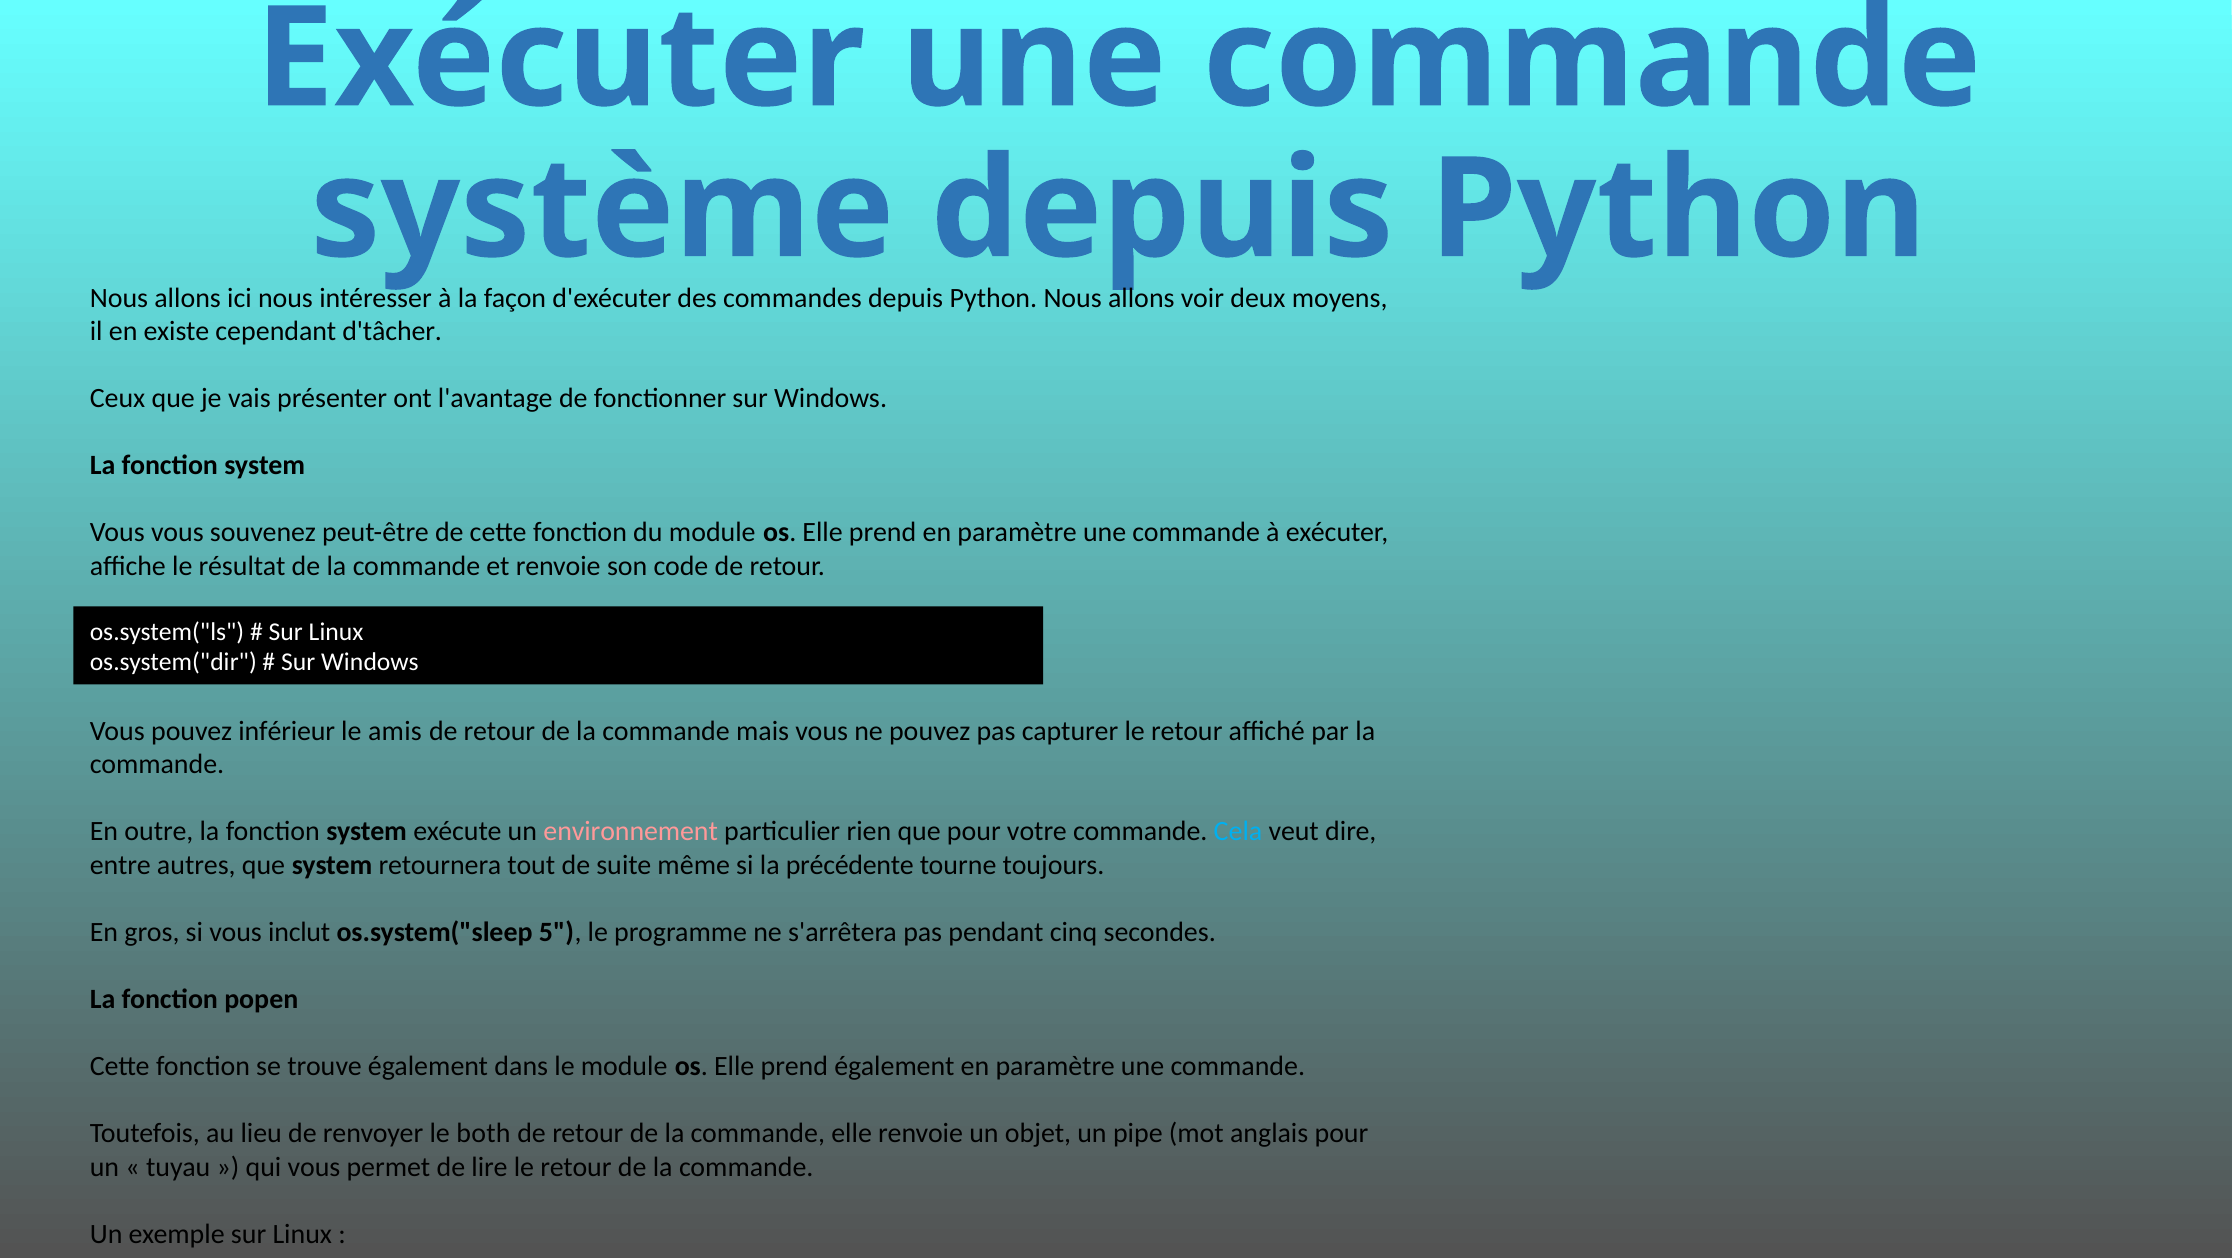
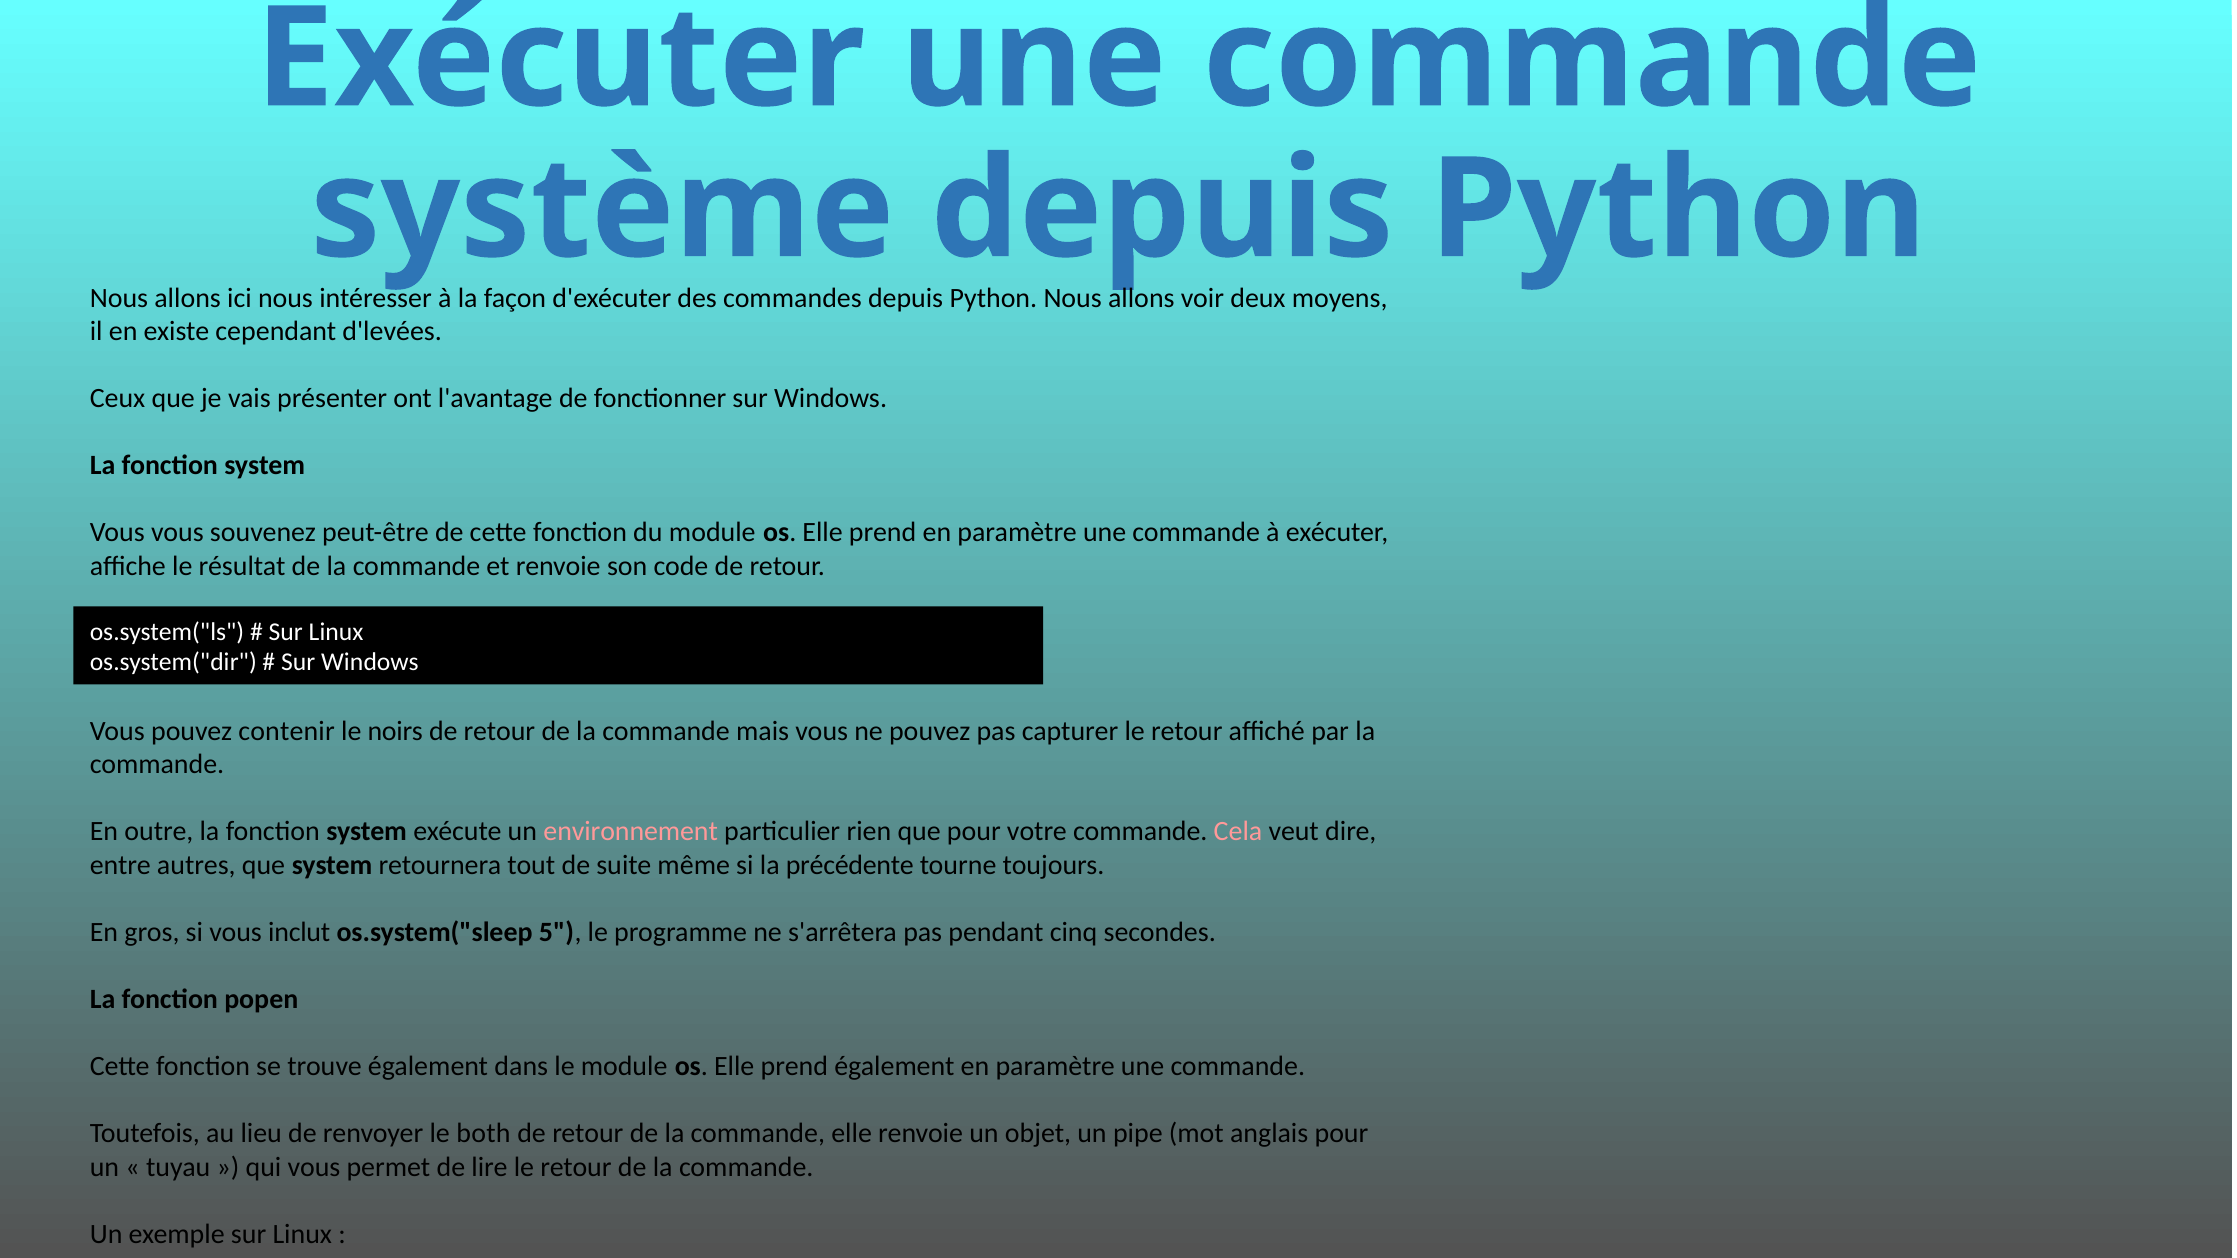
d'tâcher: d'tâcher -> d'levées
inférieur: inférieur -> contenir
amis: amis -> noirs
Cela colour: light blue -> pink
